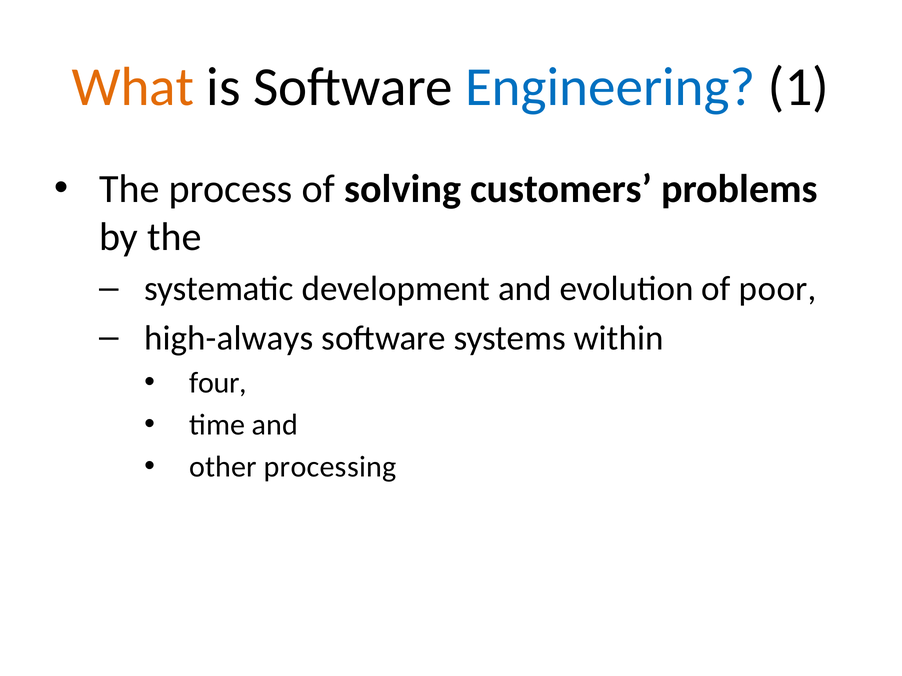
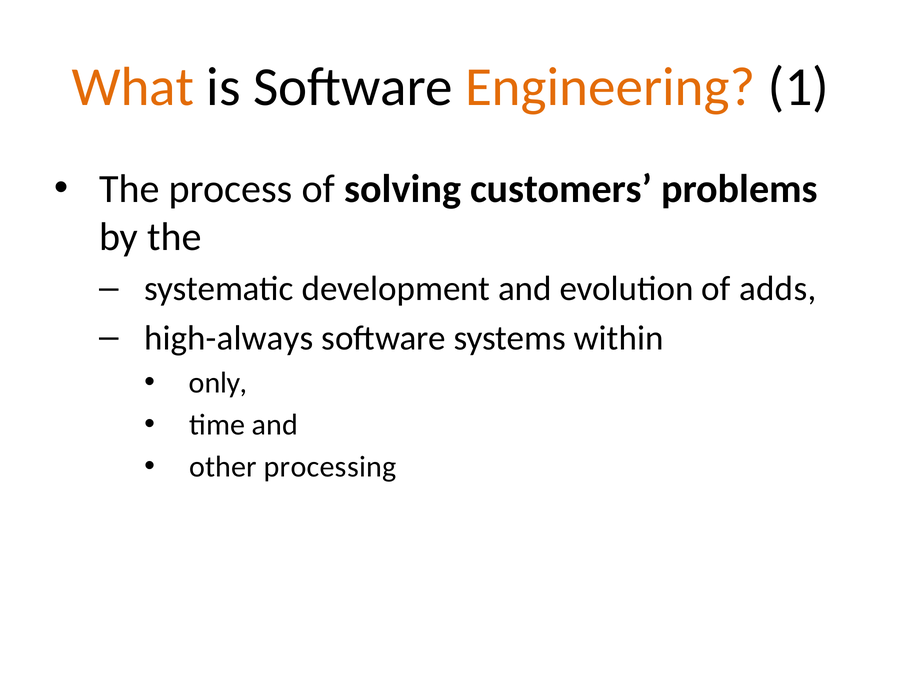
Engineering colour: blue -> orange
poor: poor -> adds
four: four -> only
